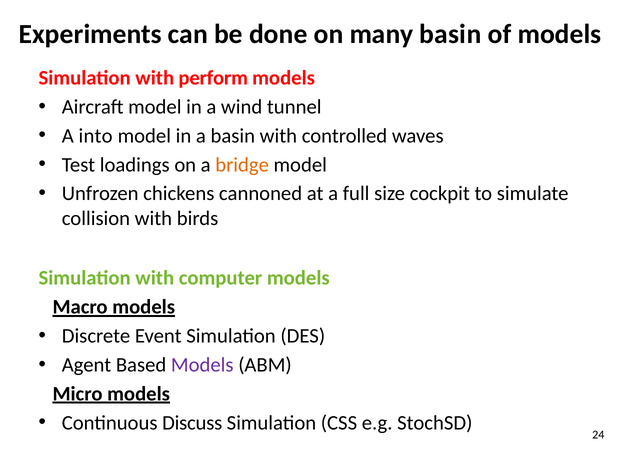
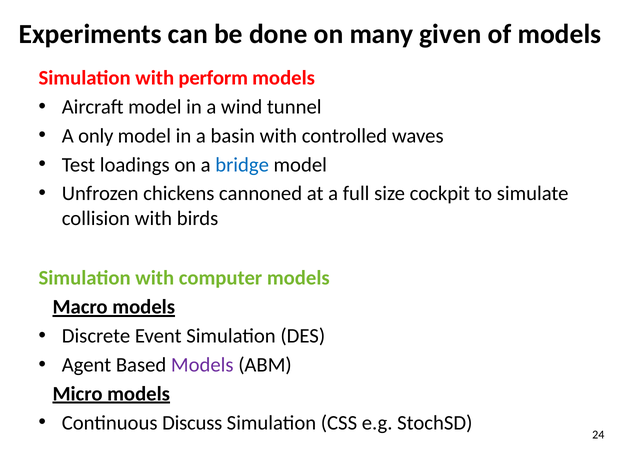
many basin: basin -> given
into: into -> only
bridge colour: orange -> blue
